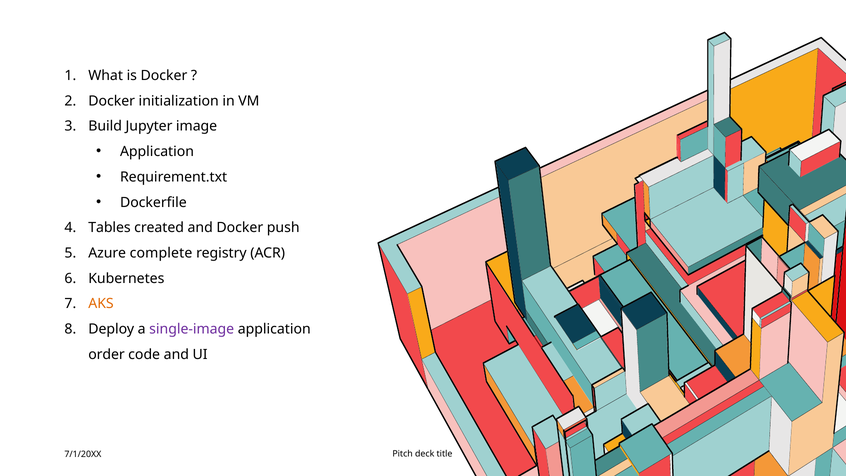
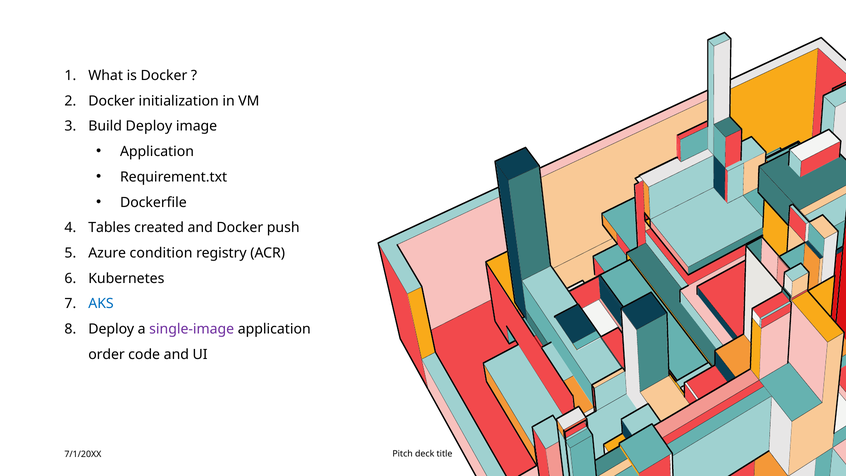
Build Jupyter: Jupyter -> Deploy
complete: complete -> condition
AKS colour: orange -> blue
